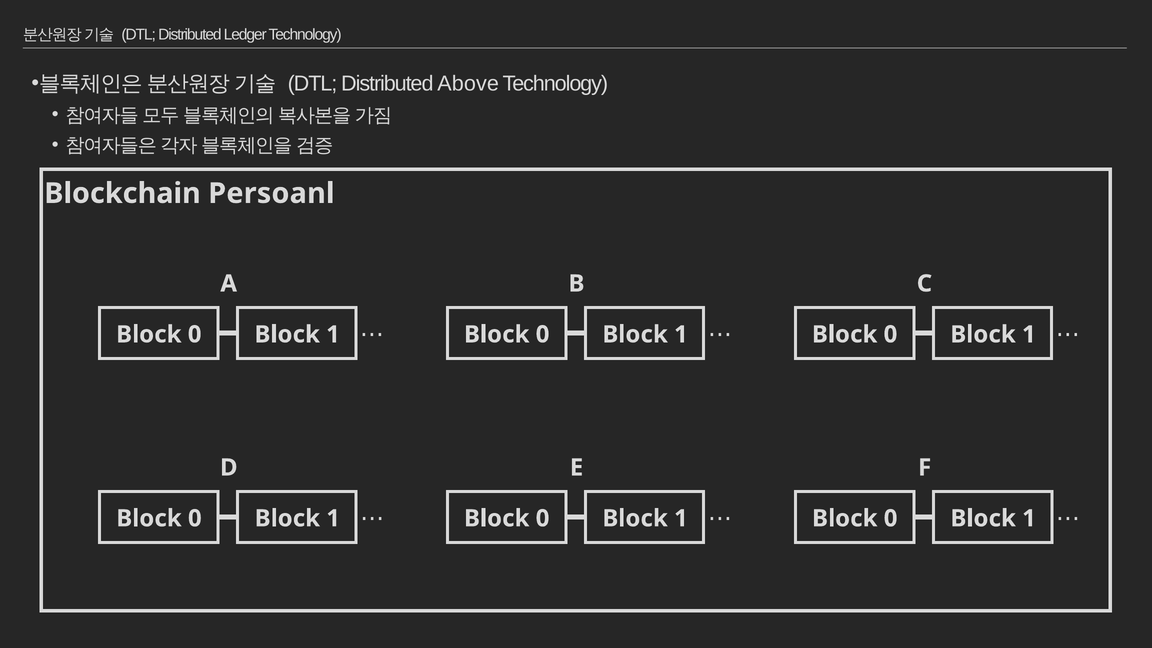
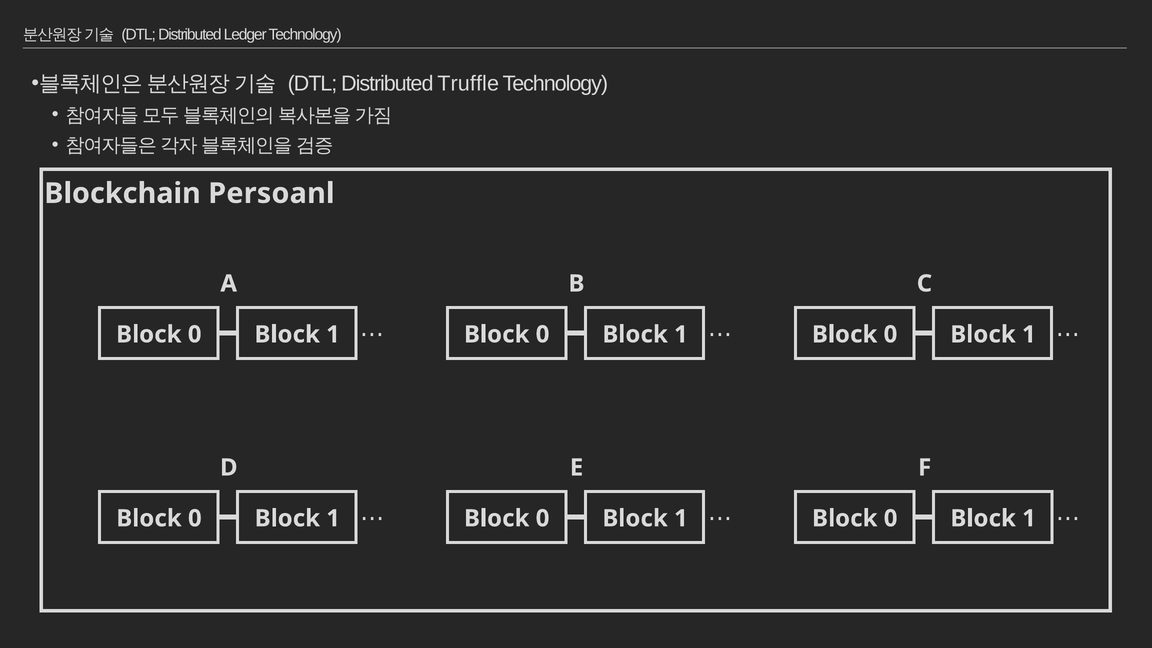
Above: Above -> Truffle
